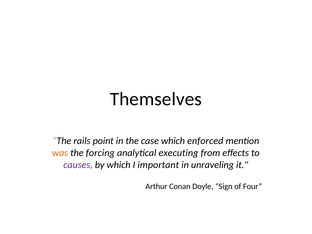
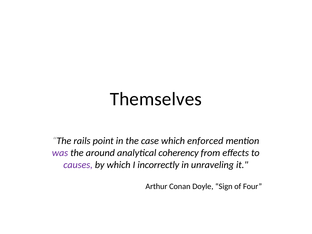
was colour: orange -> purple
forcing: forcing -> around
executing: executing -> coherency
important: important -> incorrectly
